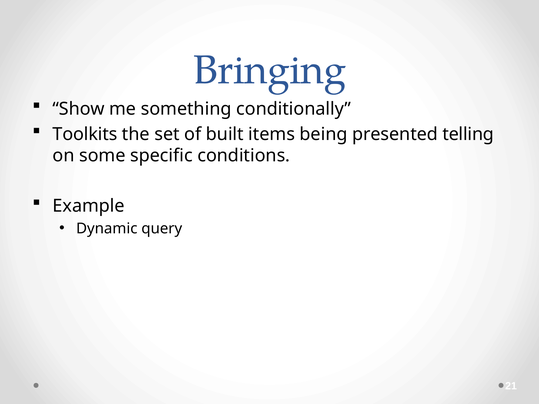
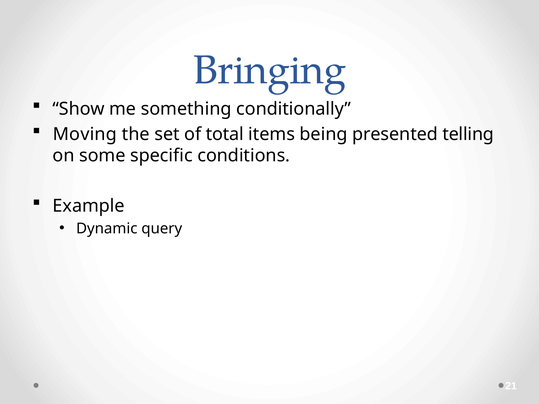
Toolkits: Toolkits -> Moving
built: built -> total
